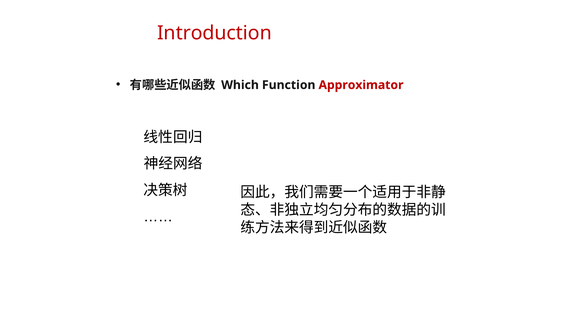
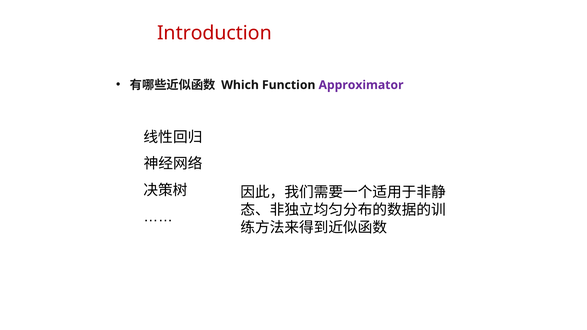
Approximator colour: red -> purple
